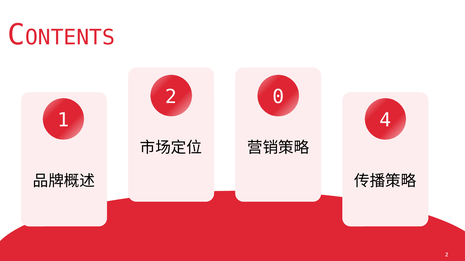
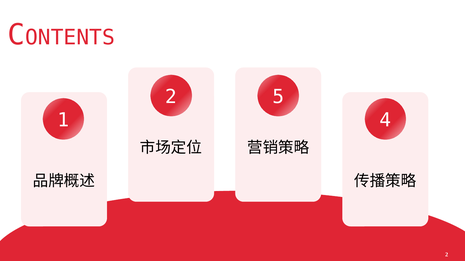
0: 0 -> 5
